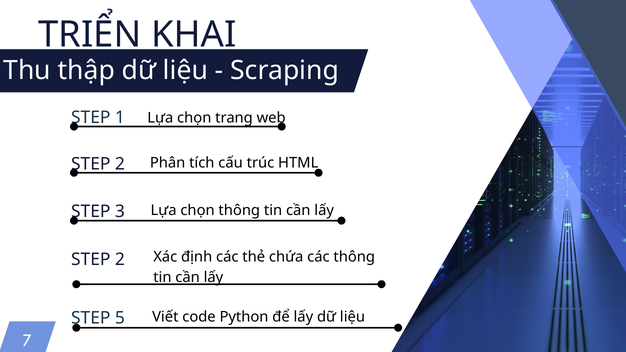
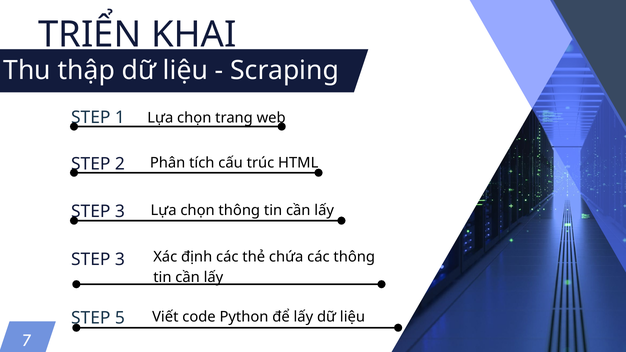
2 at (120, 259): 2 -> 3
